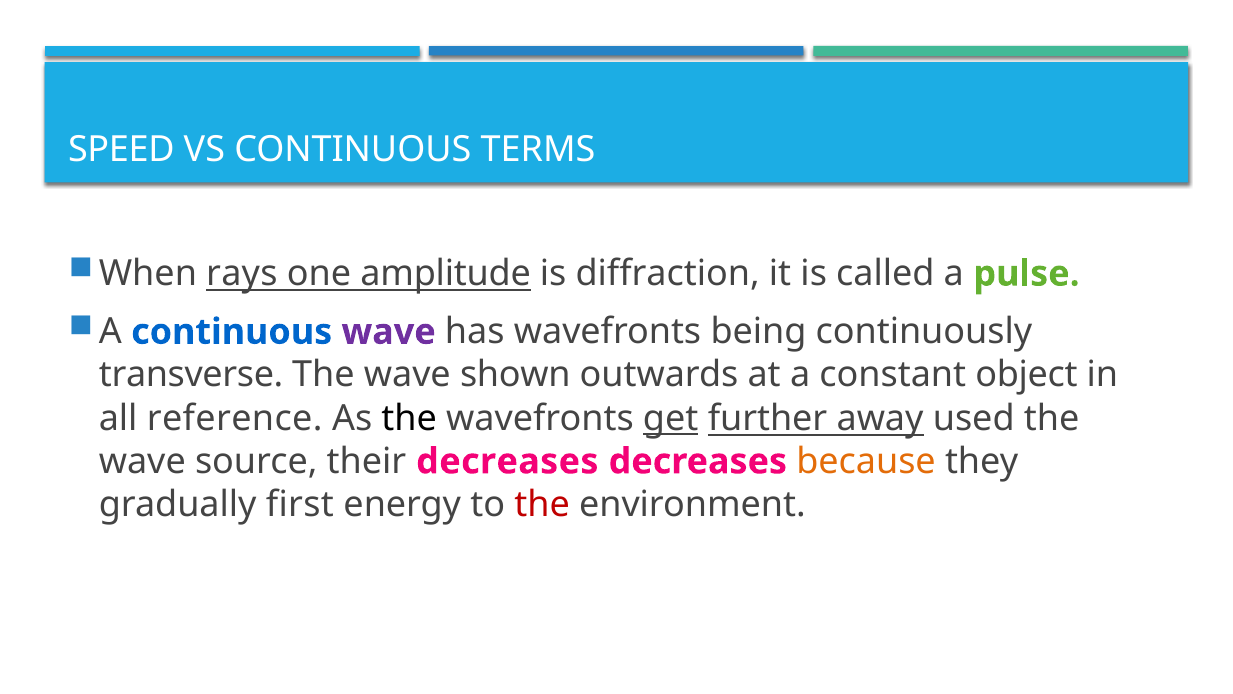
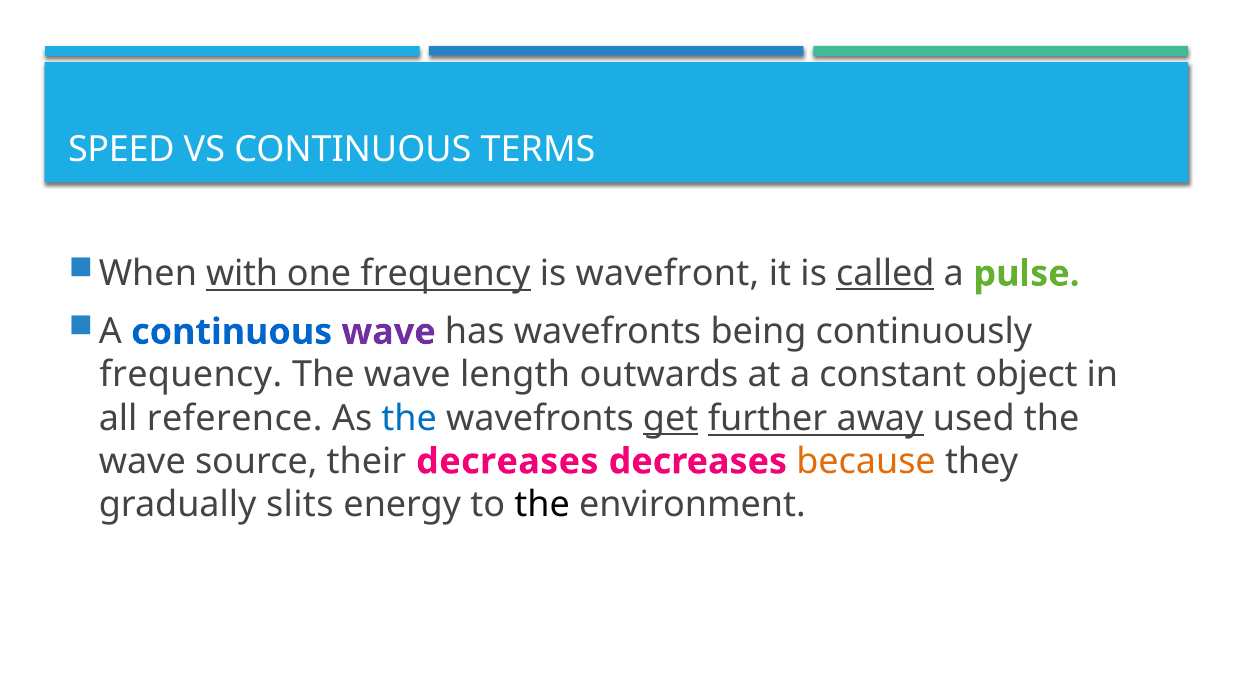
rays: rays -> with
one amplitude: amplitude -> frequency
diffraction: diffraction -> wavefront
called underline: none -> present
transverse at (191, 375): transverse -> frequency
shown: shown -> length
the at (409, 418) colour: black -> blue
first: first -> slits
the at (542, 504) colour: red -> black
